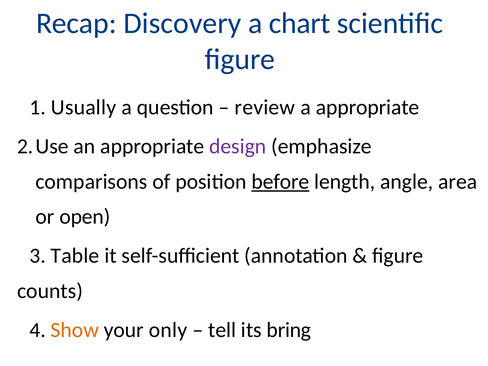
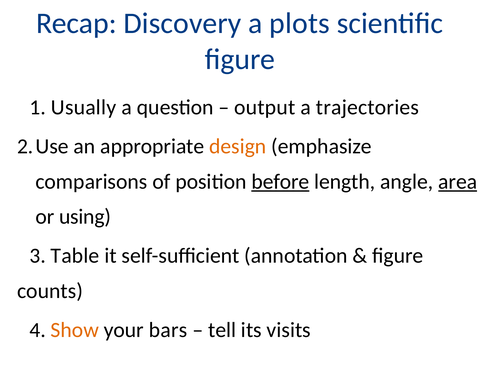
chart: chart -> plots
review: review -> output
a appropriate: appropriate -> trajectories
design colour: purple -> orange
area underline: none -> present
open: open -> using
only: only -> bars
bring: bring -> visits
